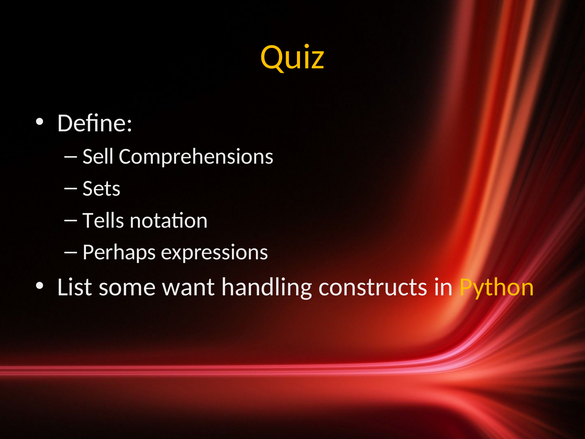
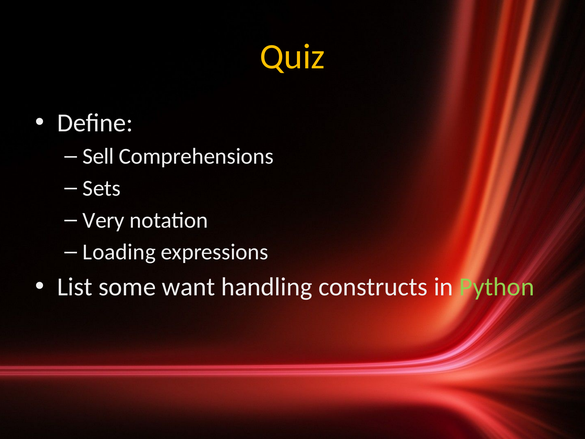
Tells: Tells -> Very
Perhaps: Perhaps -> Loading
Python colour: yellow -> light green
